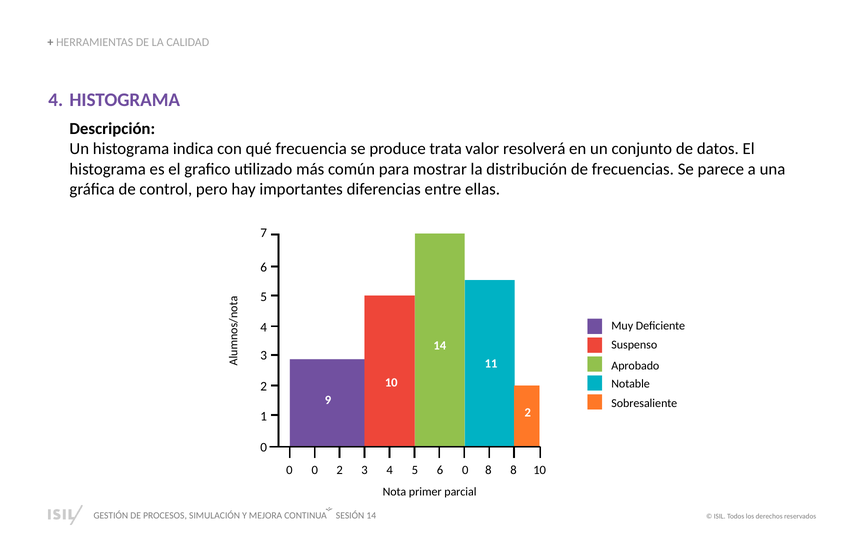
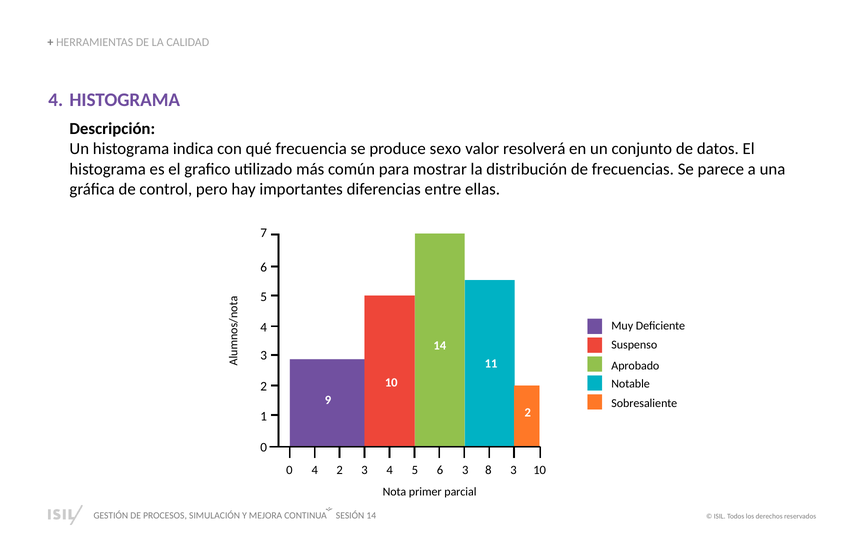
trata: trata -> sexo
0 0: 0 -> 4
6 0: 0 -> 3
8 8: 8 -> 3
